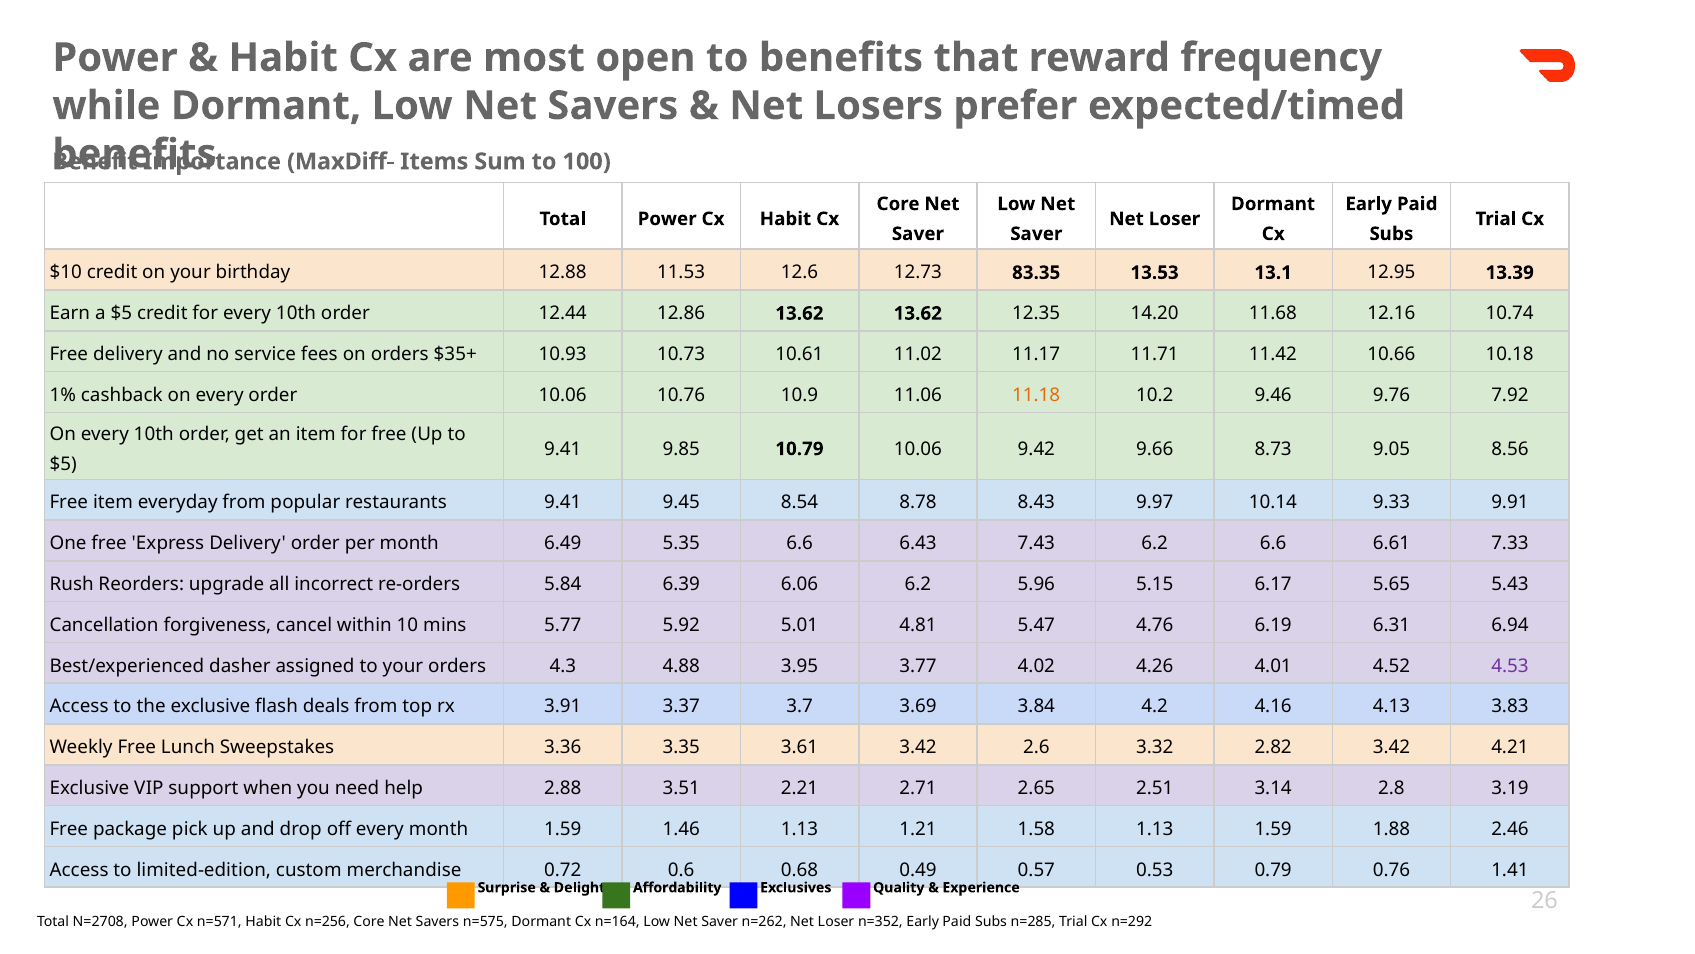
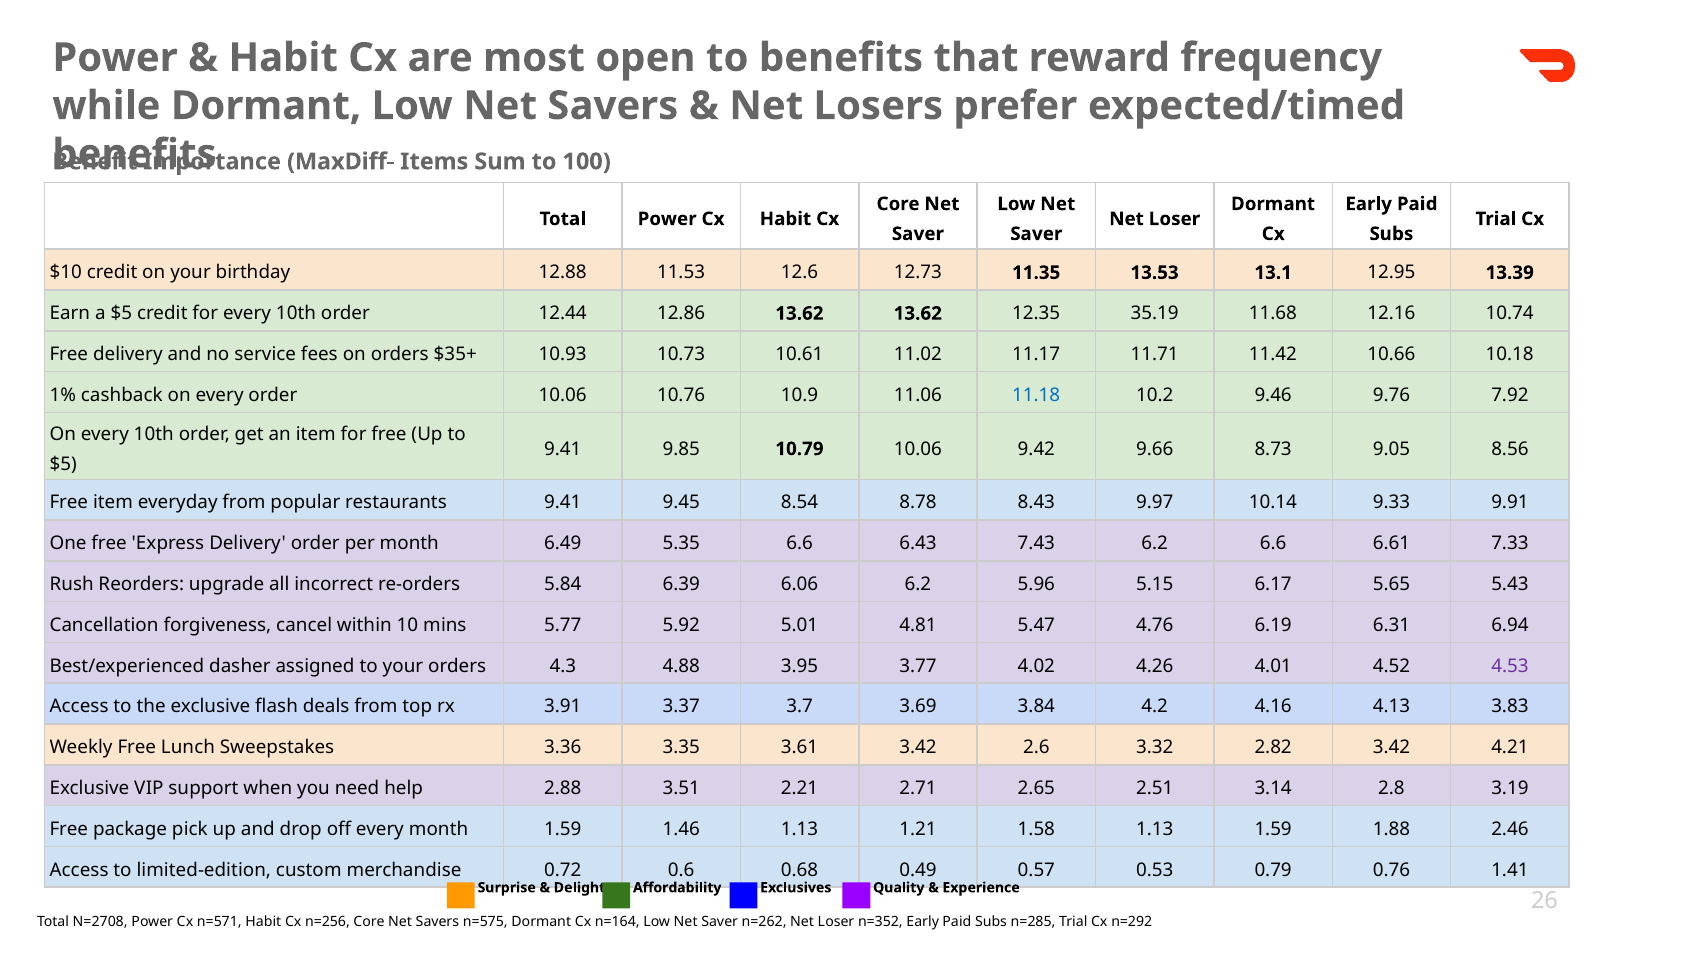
83.35: 83.35 -> 11.35
14.20: 14.20 -> 35.19
11.18 colour: orange -> blue
